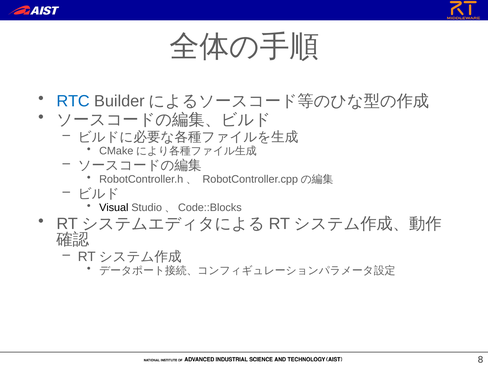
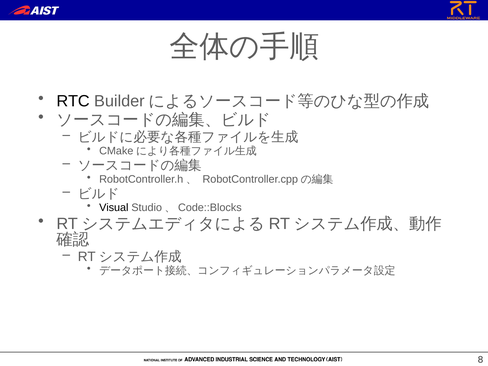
RTC colour: blue -> black
